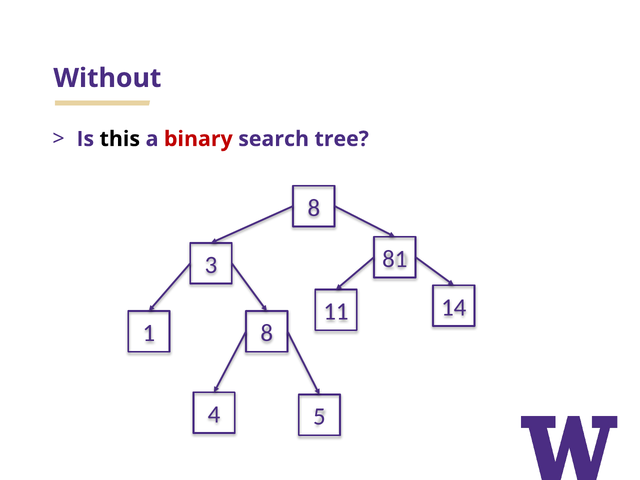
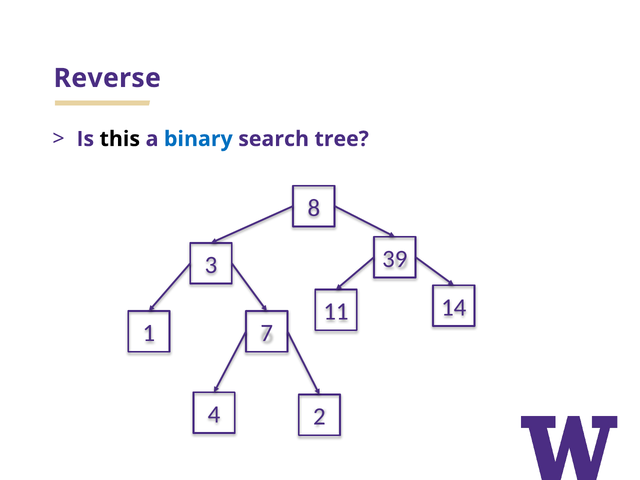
Without: Without -> Reverse
binary colour: red -> blue
81: 81 -> 39
1 8: 8 -> 7
5: 5 -> 2
